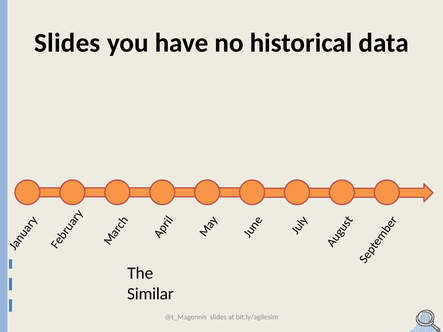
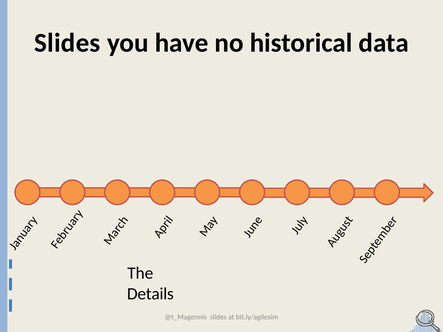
Similar: Similar -> Details
